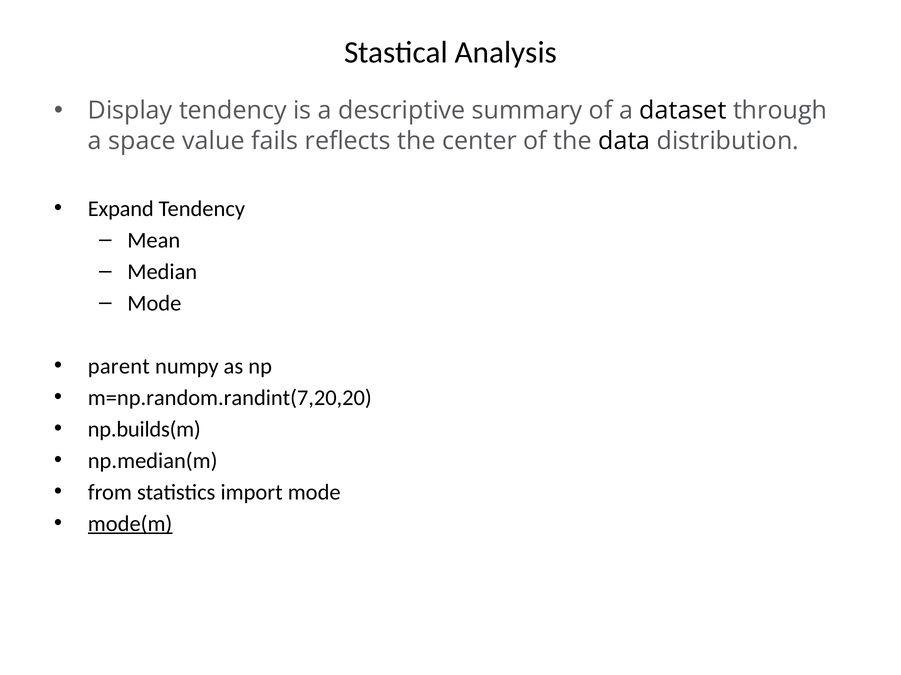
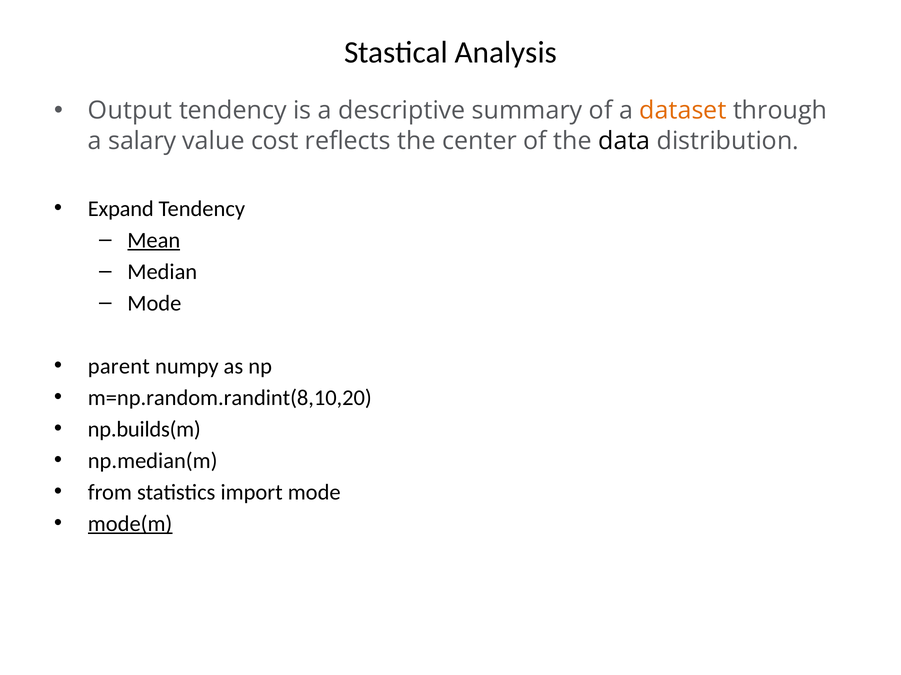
Display: Display -> Output
dataset colour: black -> orange
space: space -> salary
fails: fails -> cost
Mean underline: none -> present
m=np.random.randint(7,20,20: m=np.random.randint(7,20,20 -> m=np.random.randint(8,10,20
